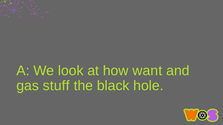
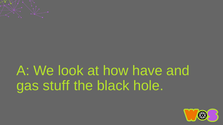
want: want -> have
